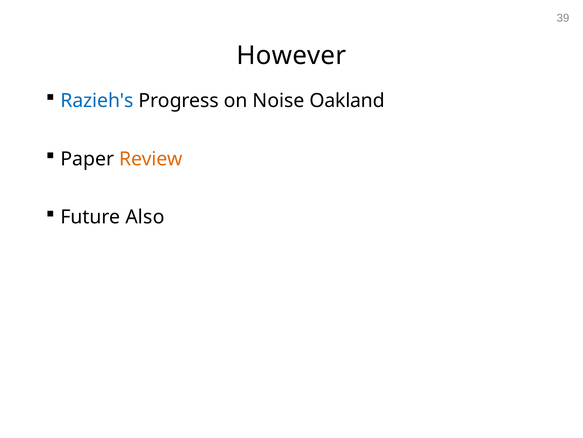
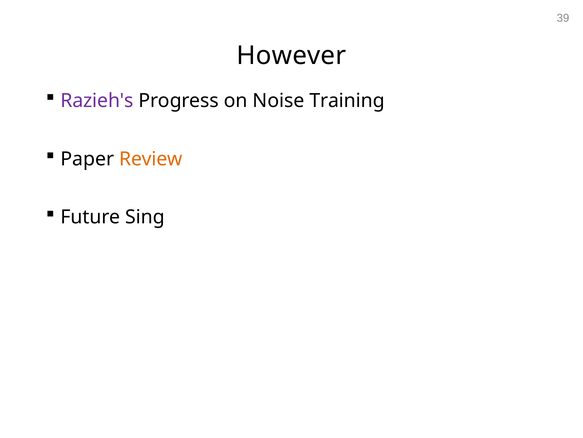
Razieh's colour: blue -> purple
Oakland: Oakland -> Training
Also: Also -> Sing
